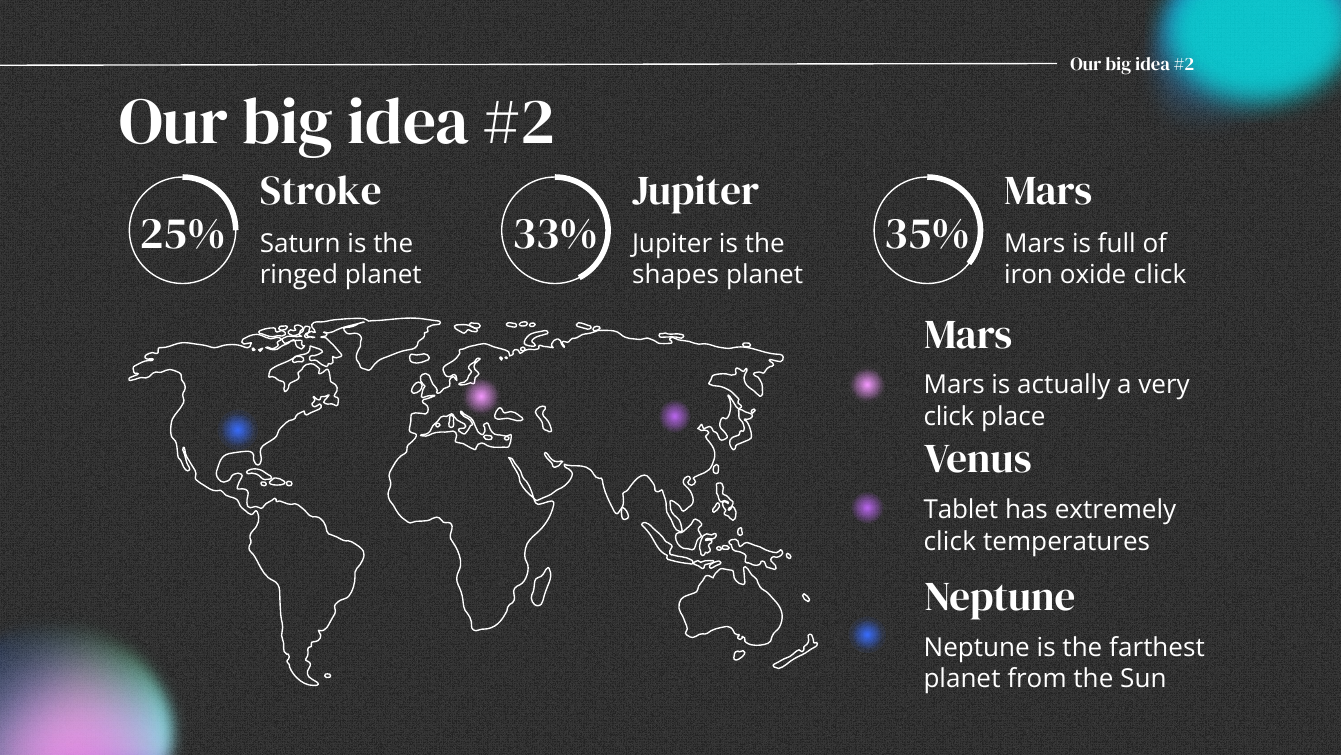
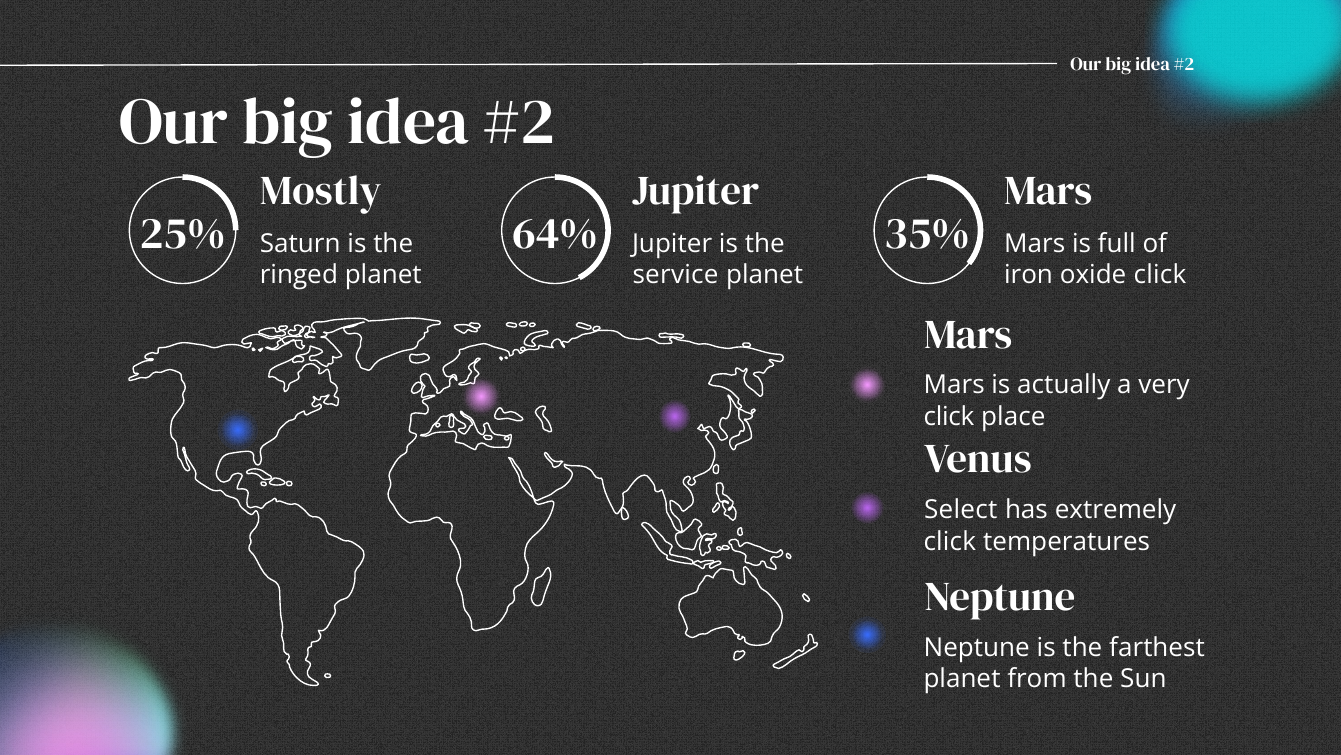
Stroke: Stroke -> Mostly
33%: 33% -> 64%
shapes: shapes -> service
Tablet: Tablet -> Select
